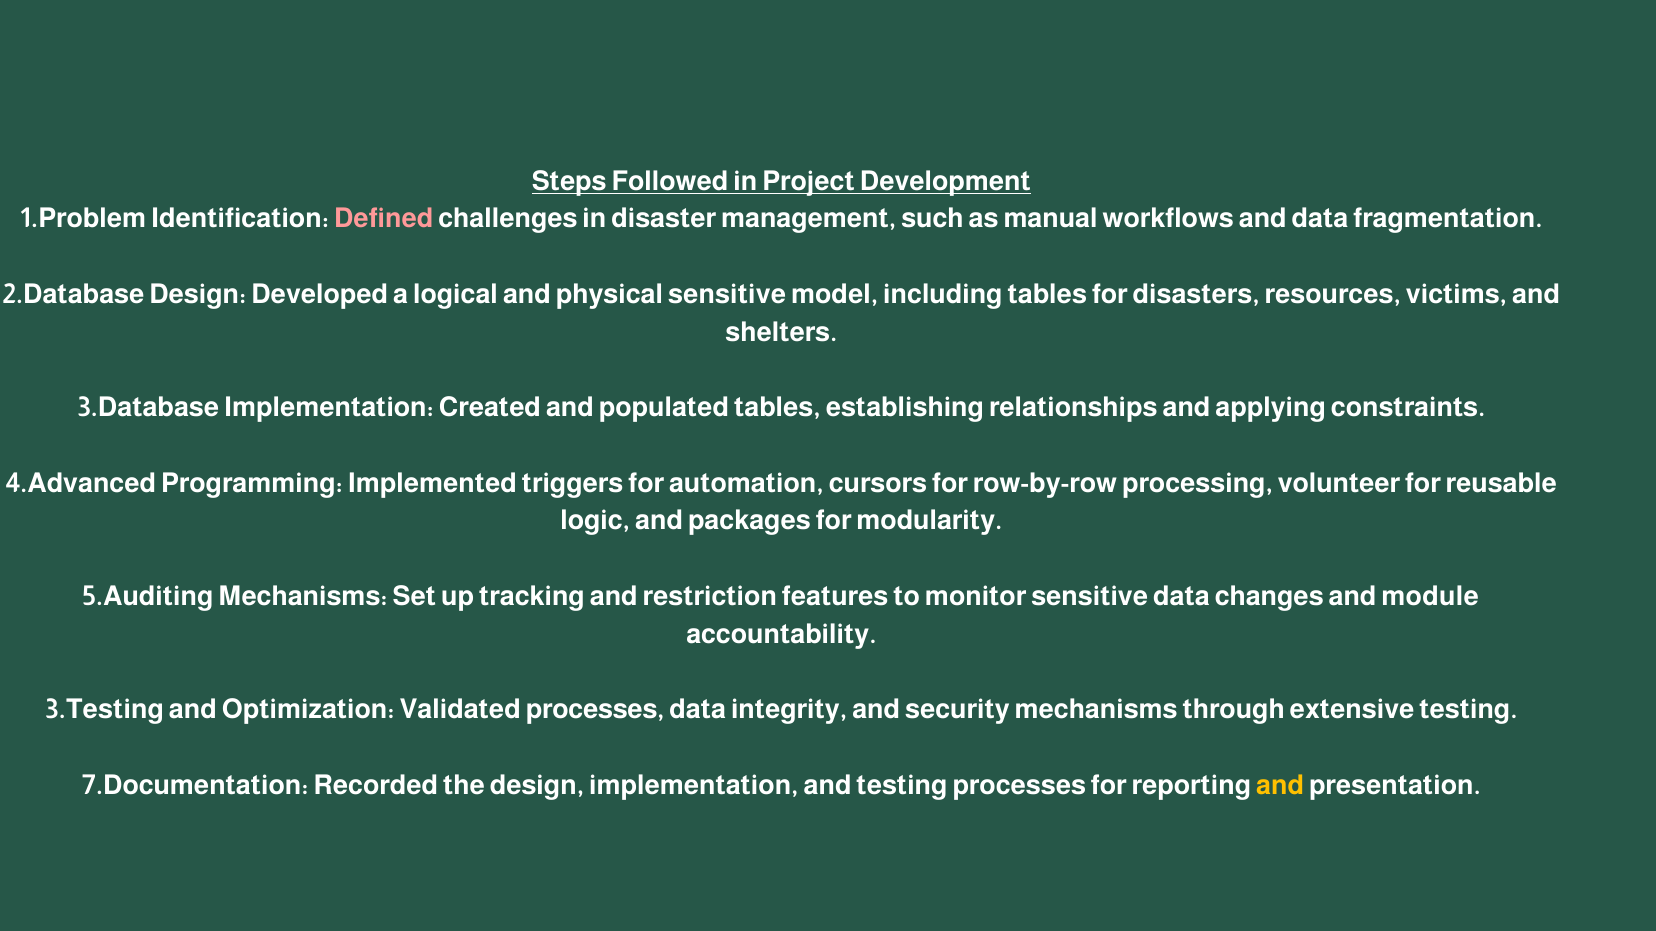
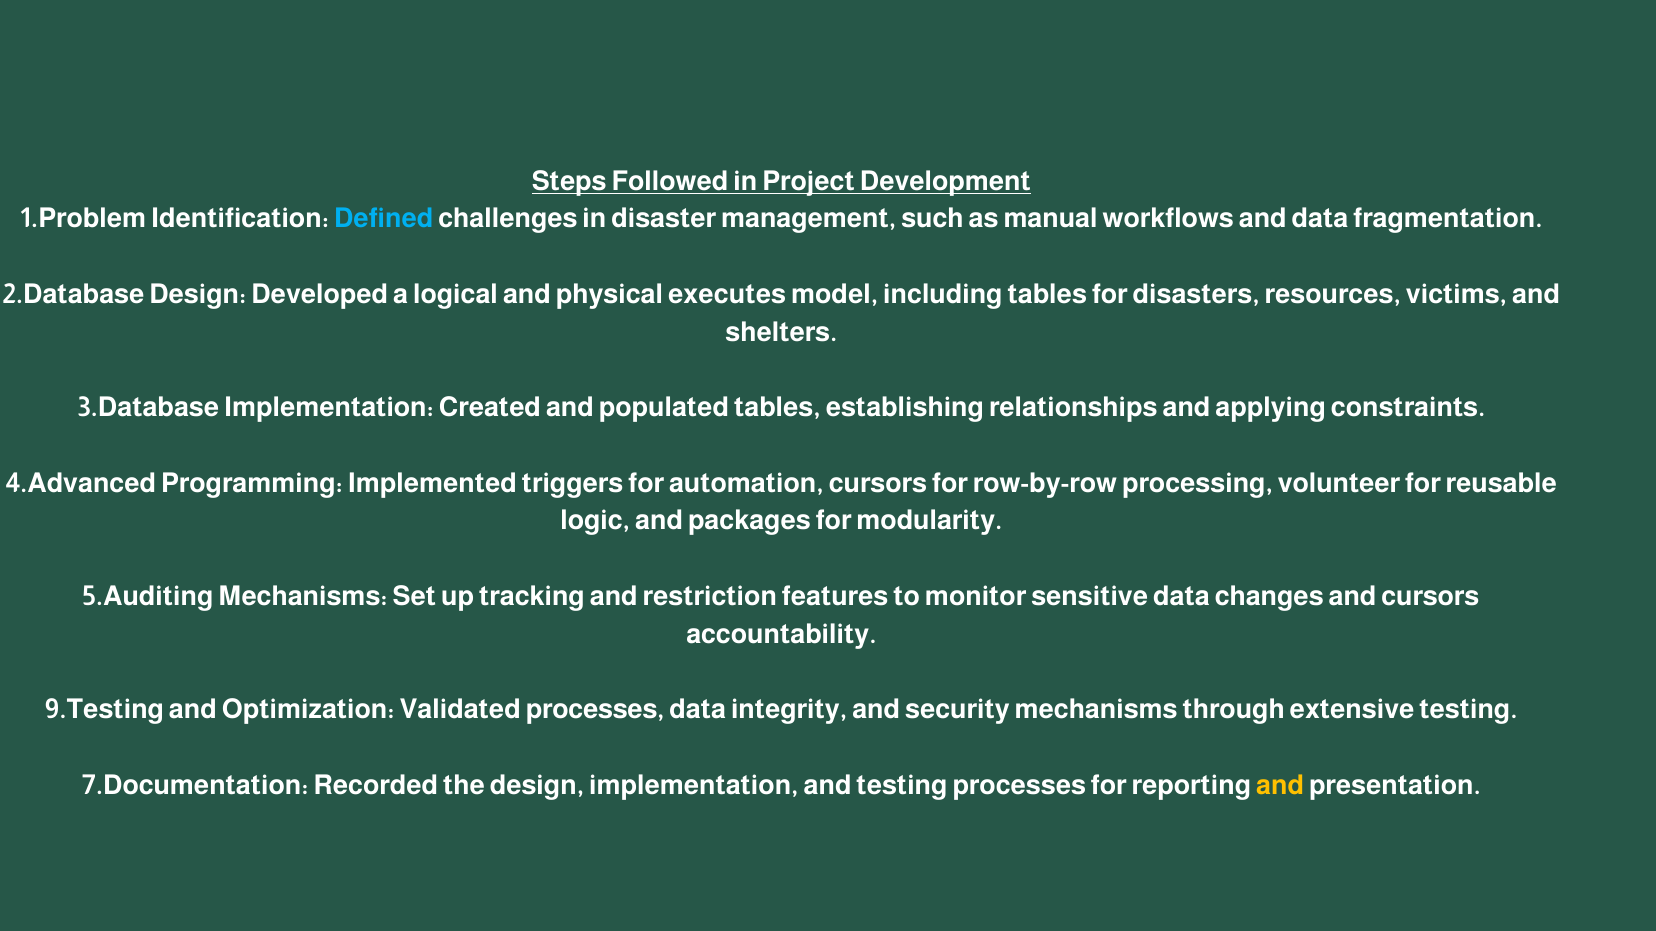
Defined colour: pink -> light blue
physical sensitive: sensitive -> executes
and module: module -> cursors
3.Testing: 3.Testing -> 9.Testing
